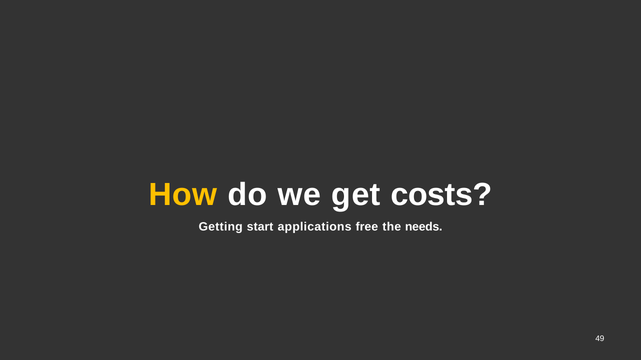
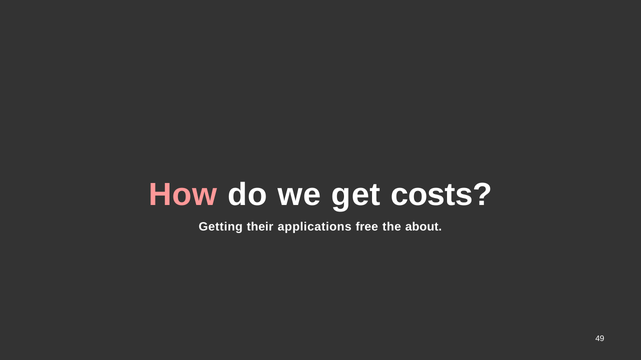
How colour: yellow -> pink
start: start -> their
needs: needs -> about
